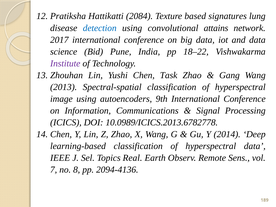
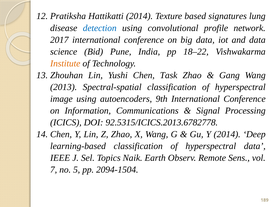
Hattikatti 2084: 2084 -> 2014
attains: attains -> profile
Institute colour: purple -> orange
10.0989/ICICS.2013.6782778: 10.0989/ICICS.2013.6782778 -> 92.5315/ICICS.2013.6782778
Real: Real -> Naik
8: 8 -> 5
2094-4136: 2094-4136 -> 2094-1504
